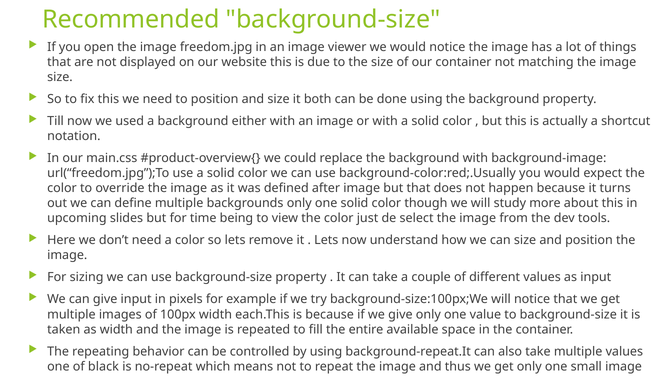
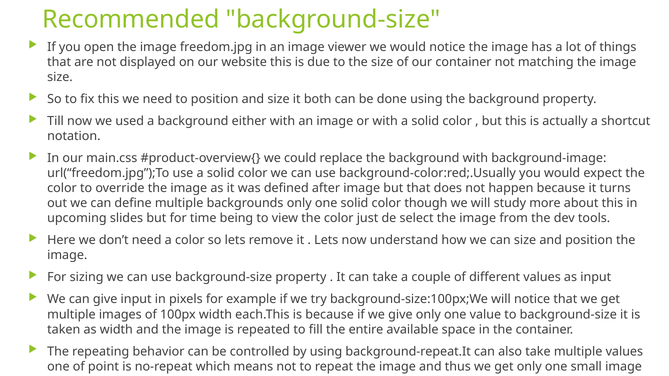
black: black -> point
